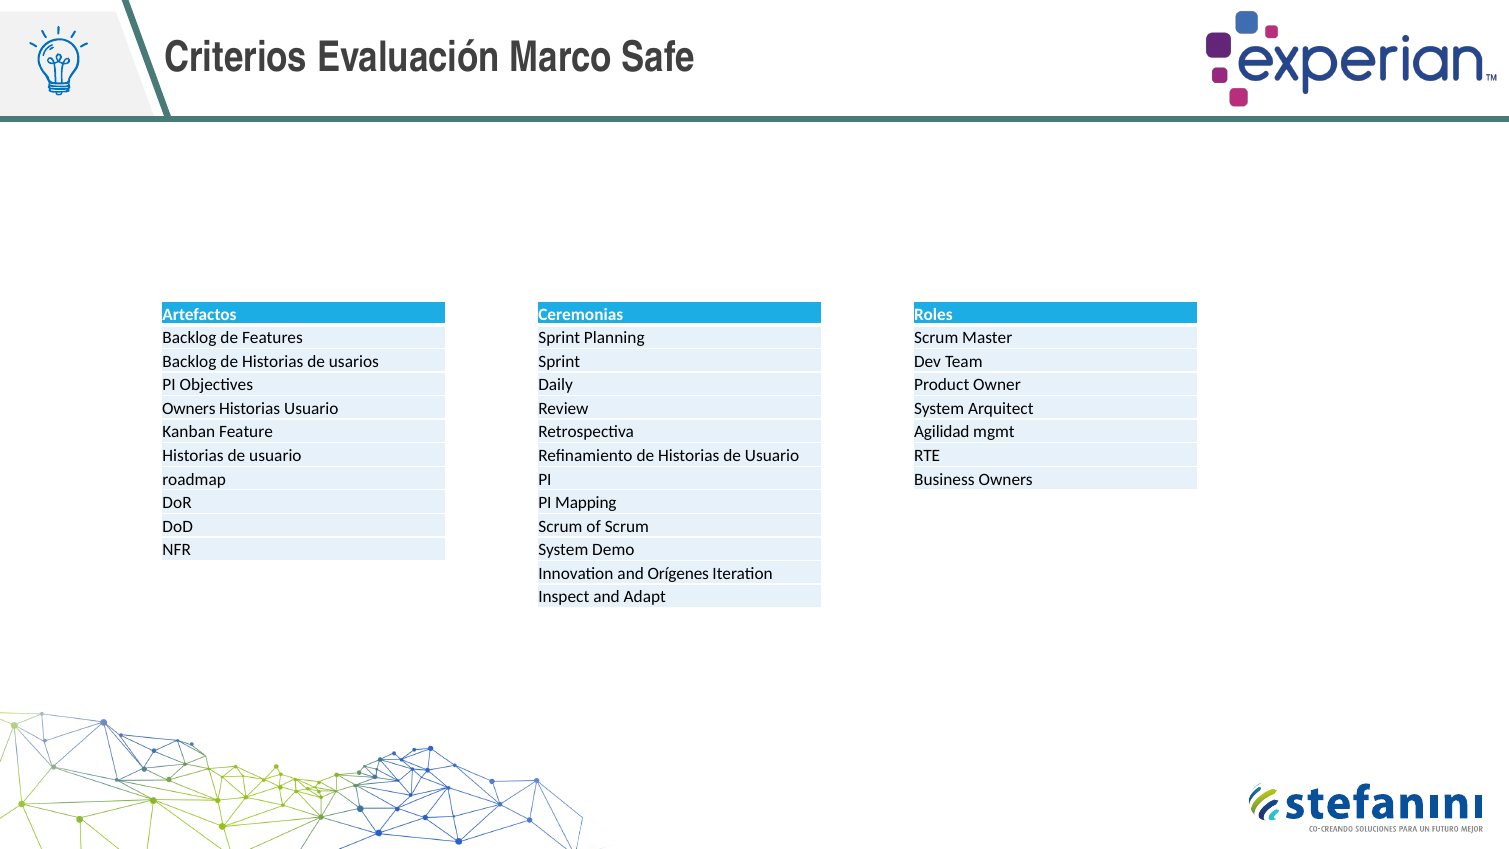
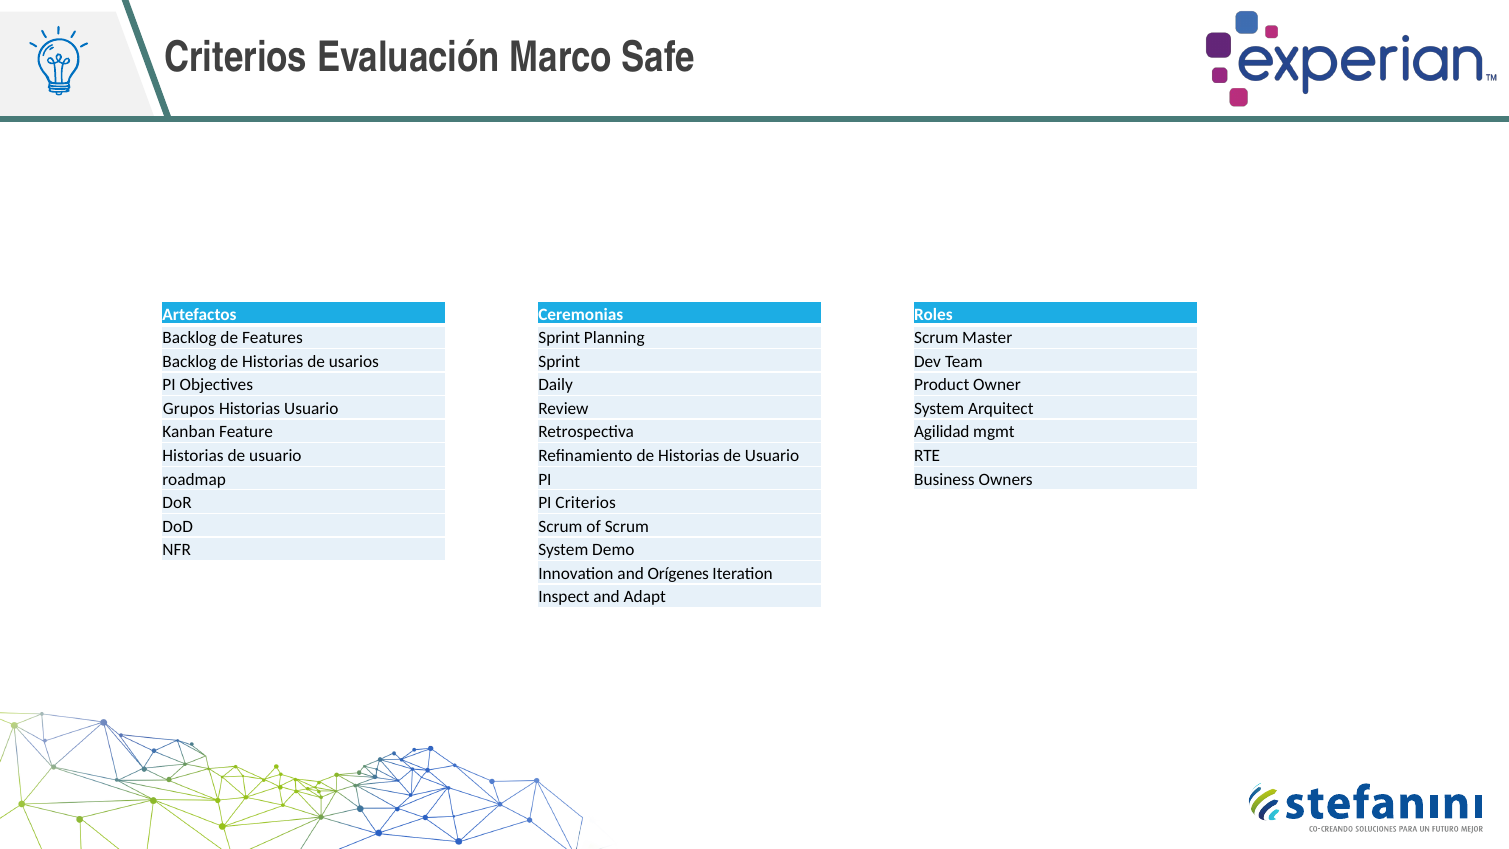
Owners at (189, 409): Owners -> Grupos
PI Mapping: Mapping -> Criterios
